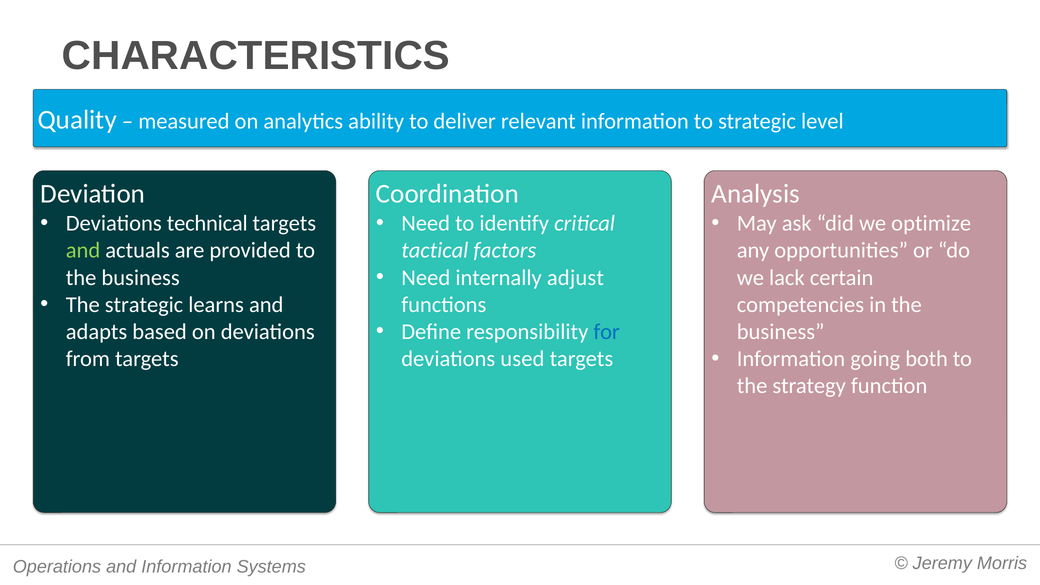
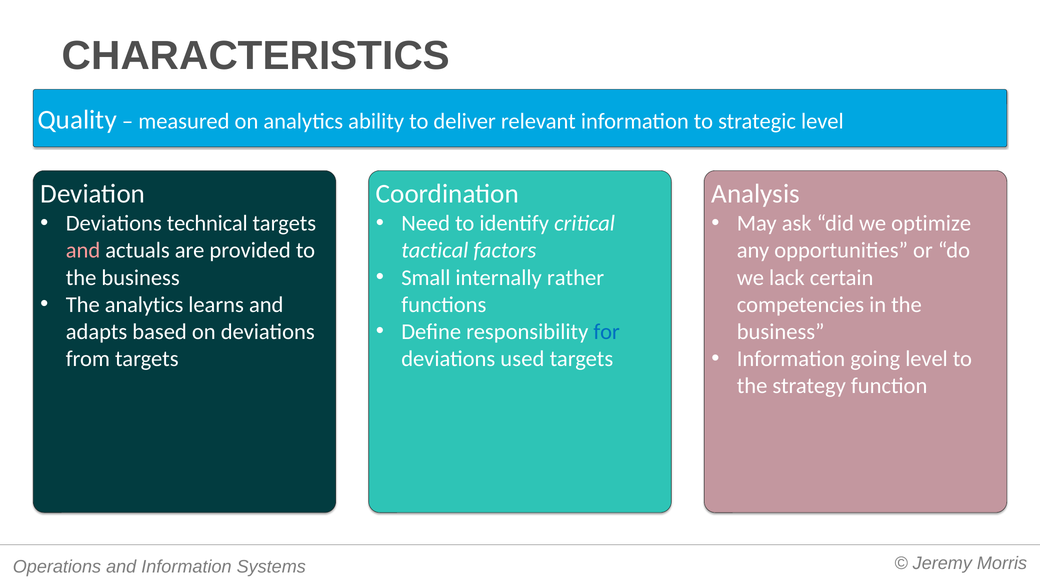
and at (83, 251) colour: light green -> pink
Need at (426, 278): Need -> Small
adjust: adjust -> rather
The strategic: strategic -> analytics
going both: both -> level
